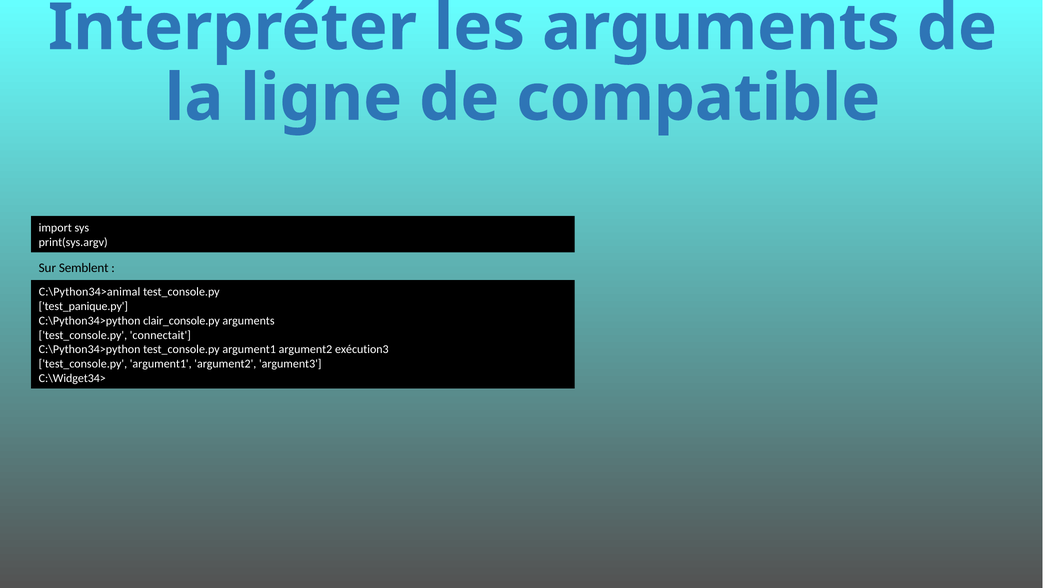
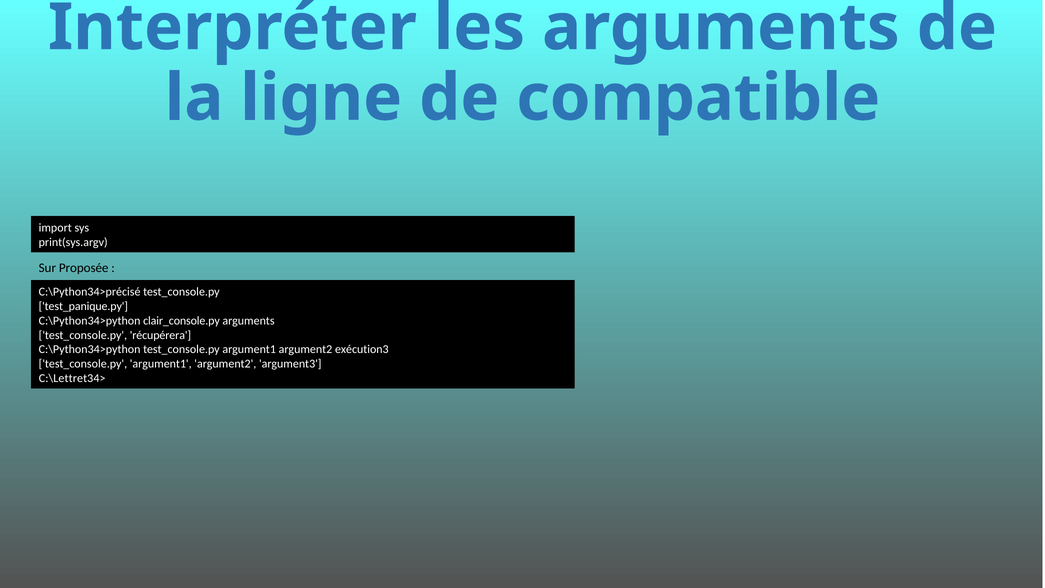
Semblent: Semblent -> Proposée
C:\Python34>animal: C:\Python34>animal -> C:\Python34>précisé
connectait: connectait -> récupérera
C:\Widget34>: C:\Widget34> -> C:\Lettret34>
